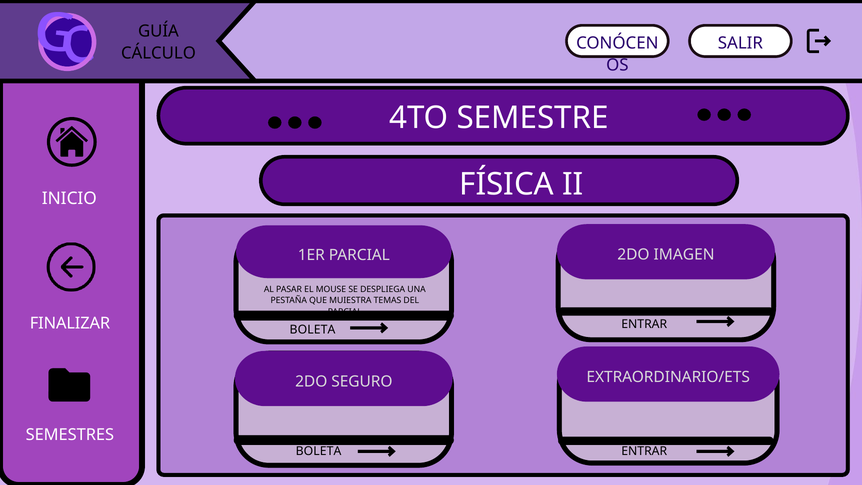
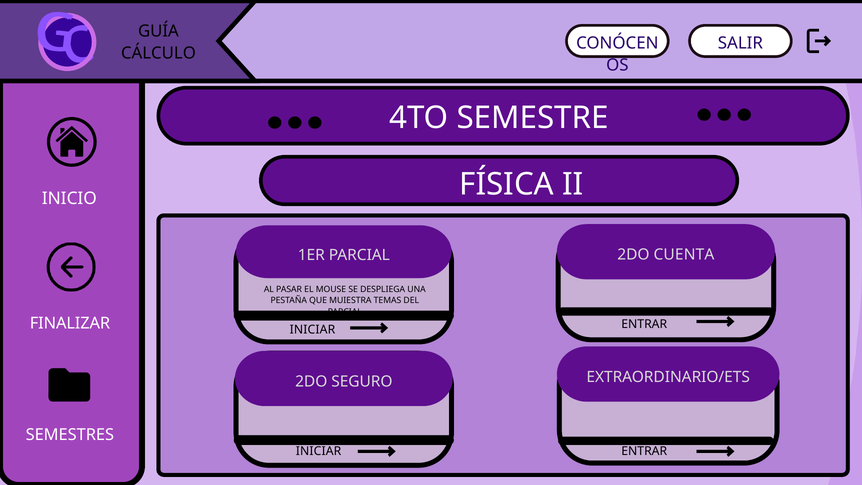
IMAGEN: IMAGEN -> CUENTA
BOLETA at (312, 330): BOLETA -> INICIAR
BOLETA at (319, 451): BOLETA -> INICIAR
